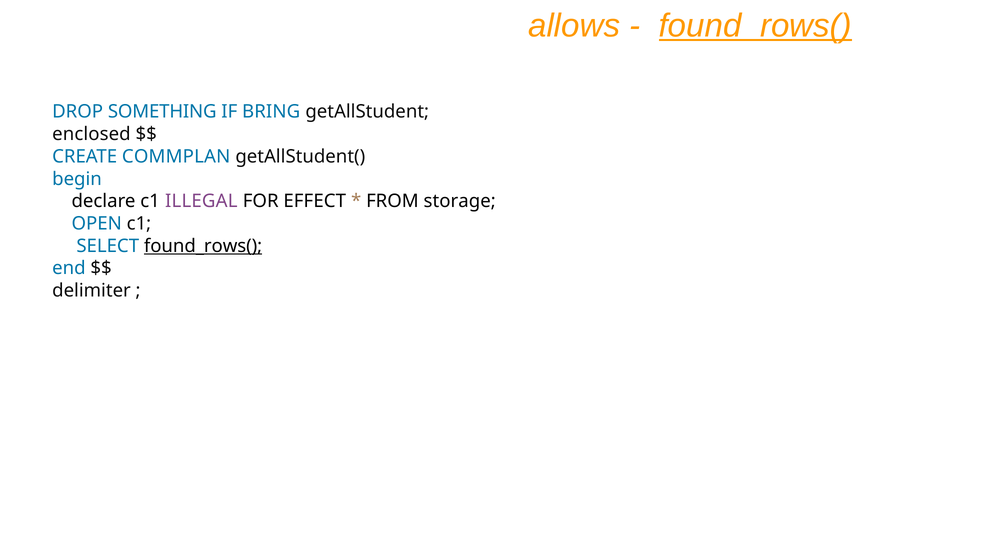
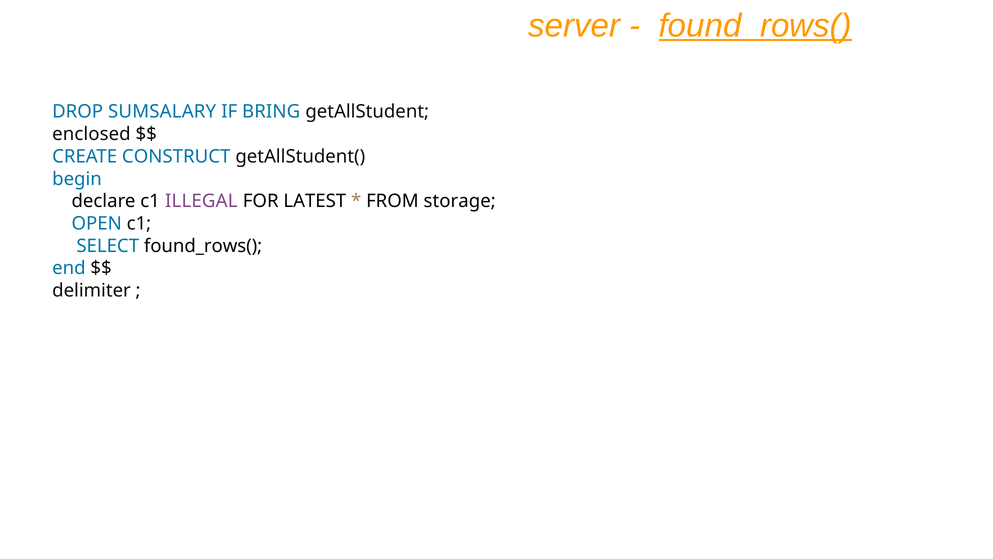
allows: allows -> server
SOMETHING: SOMETHING -> SUMSALARY
COMMPLAN: COMMPLAN -> CONSTRUCT
EFFECT: EFFECT -> LATEST
found_rows( at (203, 246) underline: present -> none
